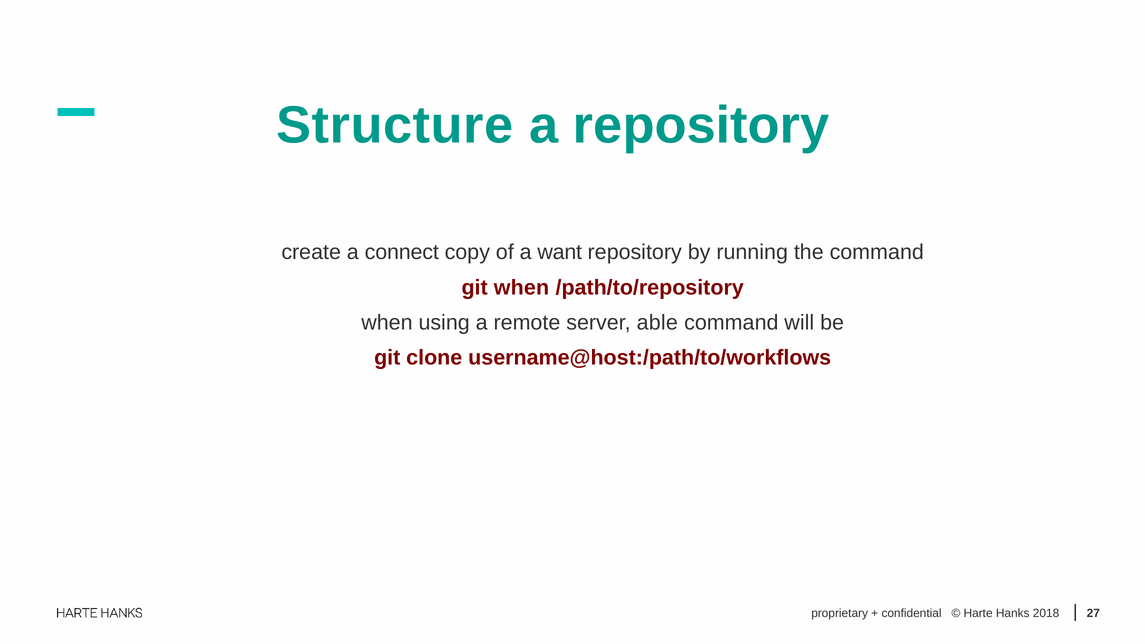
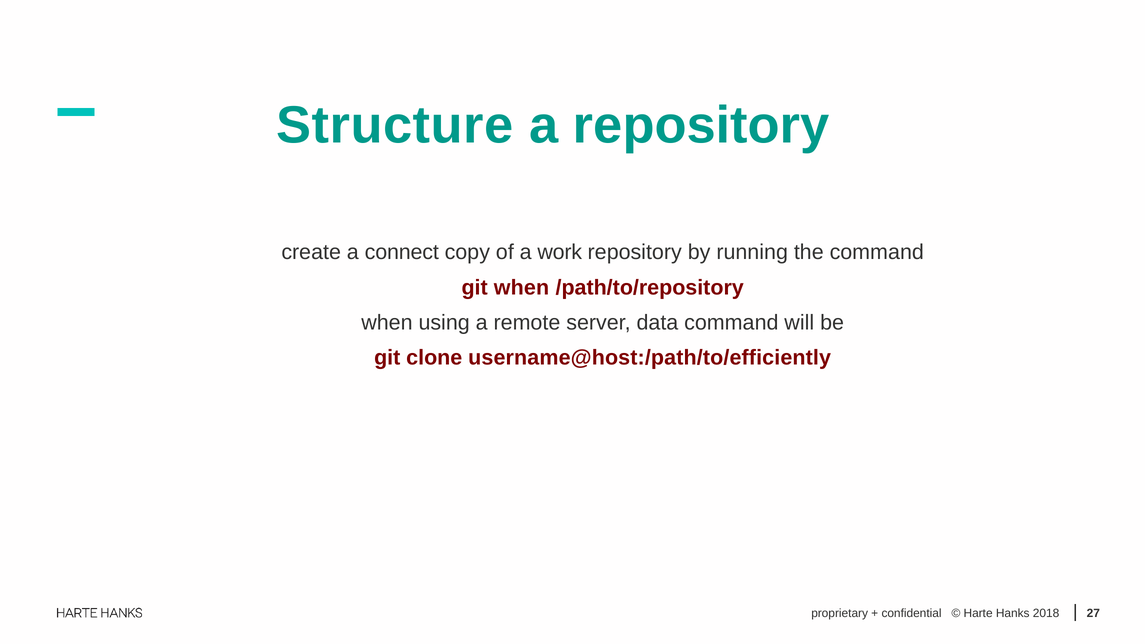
want: want -> work
able: able -> data
username@host:/path/to/workflows: username@host:/path/to/workflows -> username@host:/path/to/efficiently
